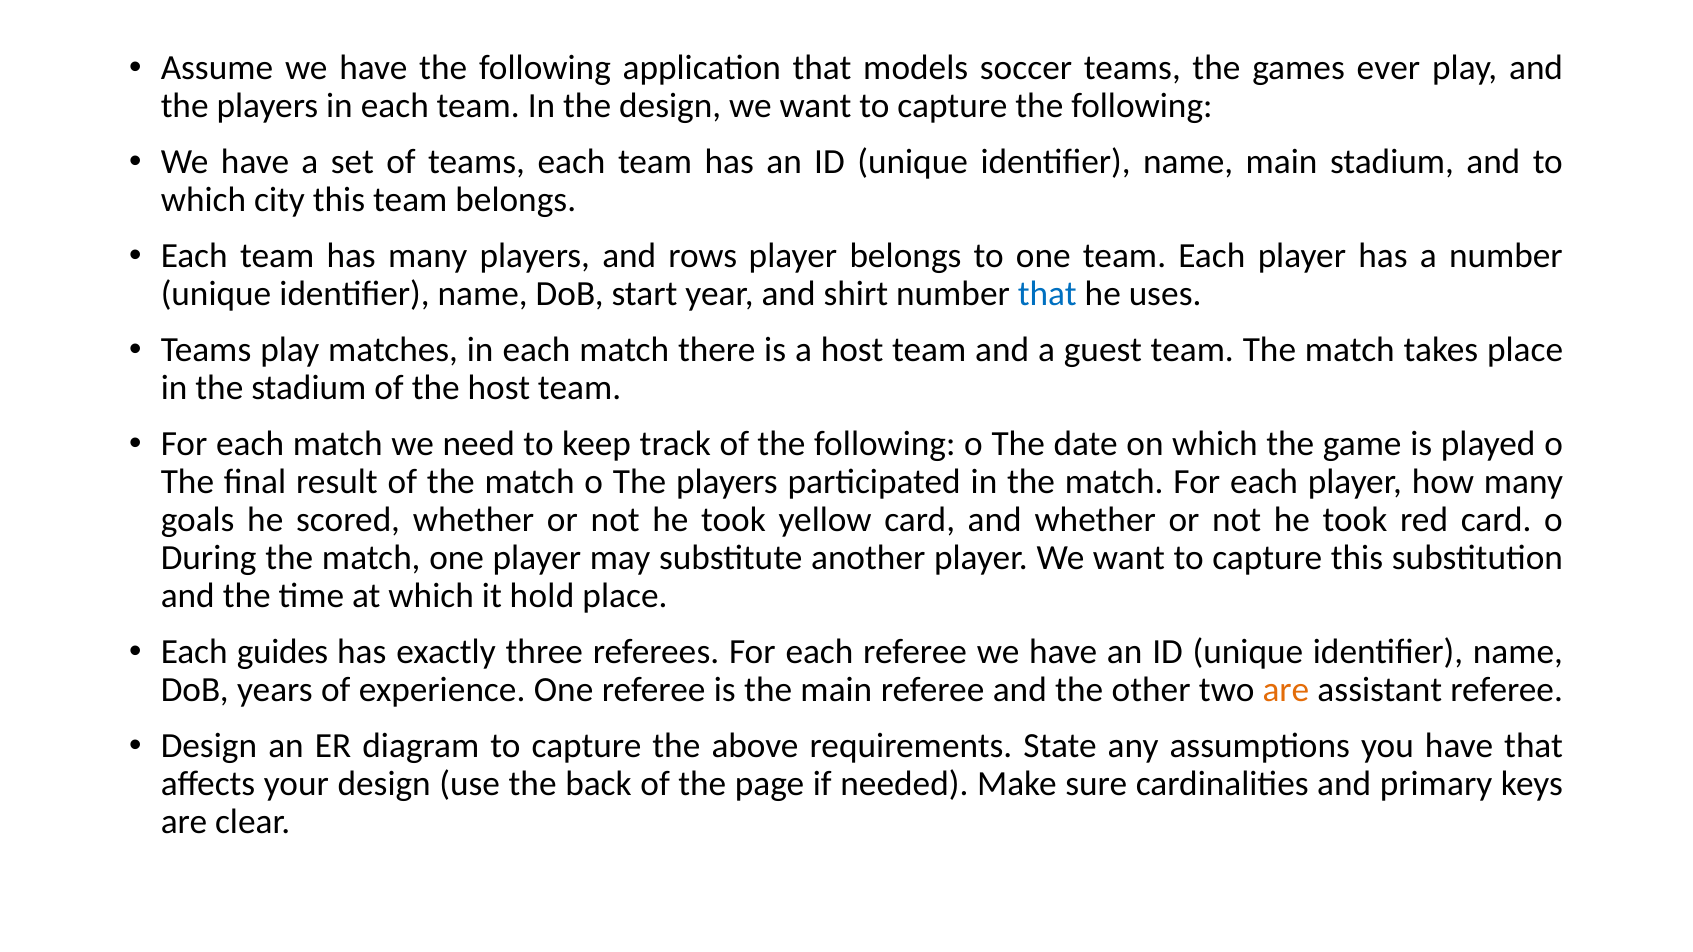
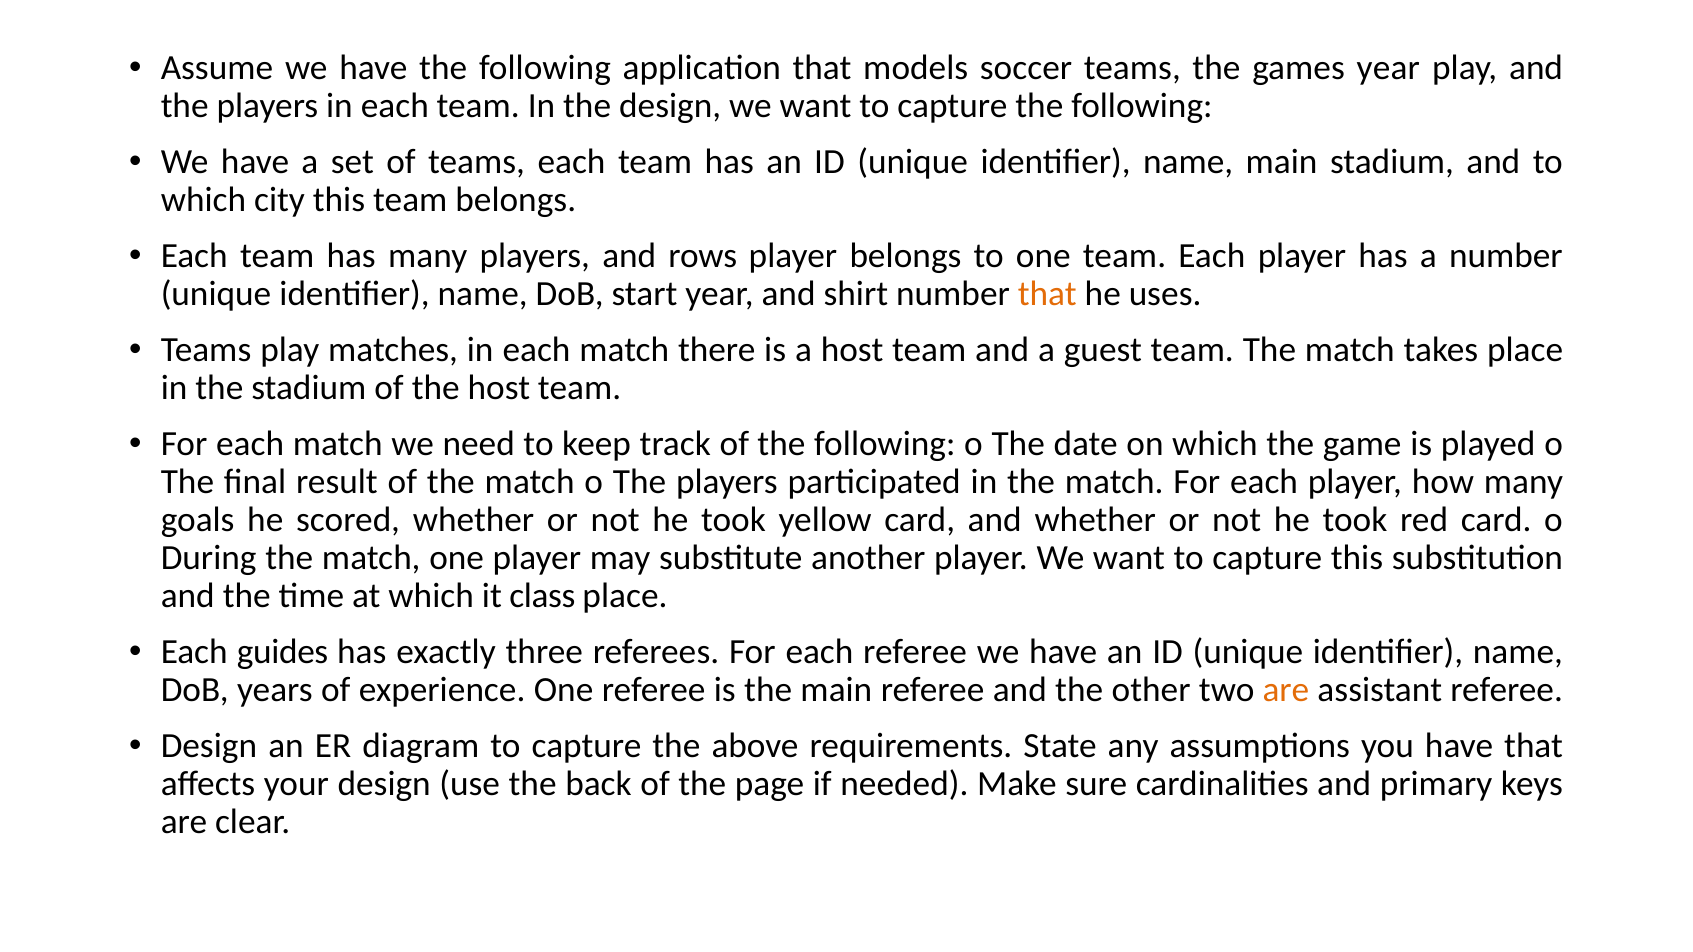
games ever: ever -> year
that at (1047, 294) colour: blue -> orange
hold: hold -> class
